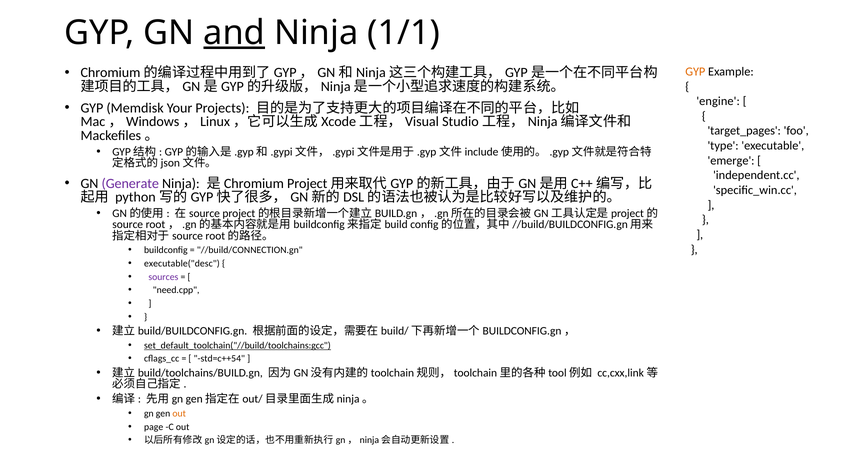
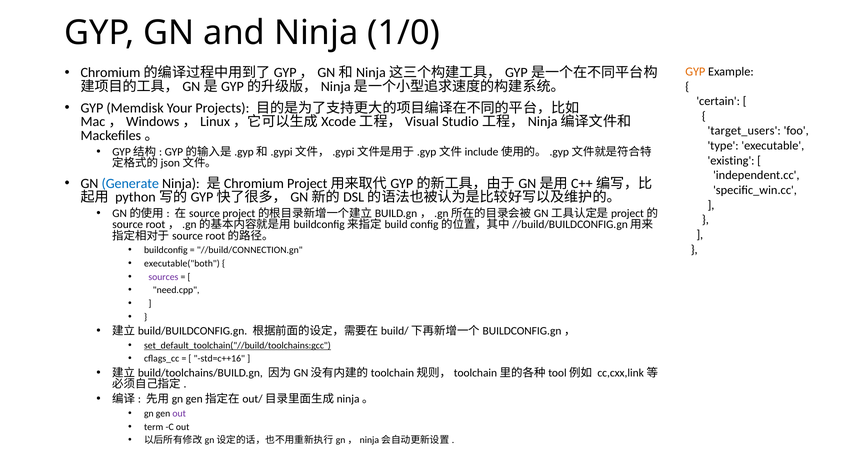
and underline: present -> none
1/1: 1/1 -> 1/0
engine: engine -> certain
target_pages: target_pages -> target_users
emerge: emerge -> existing
Generate colour: purple -> blue
executable("desc: executable("desc -> executable("both
std=c++54: std=c++54 -> std=c++16
out at (179, 413) colour: orange -> purple
page: page -> term
